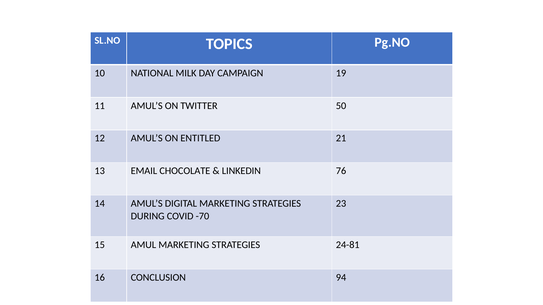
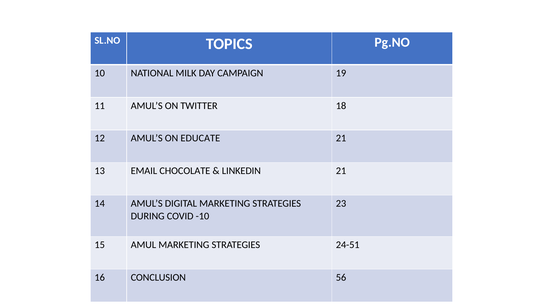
50: 50 -> 18
ENTITLED: ENTITLED -> EDUCATE
LINKEDIN 76: 76 -> 21
-70: -70 -> -10
24-81: 24-81 -> 24-51
94: 94 -> 56
